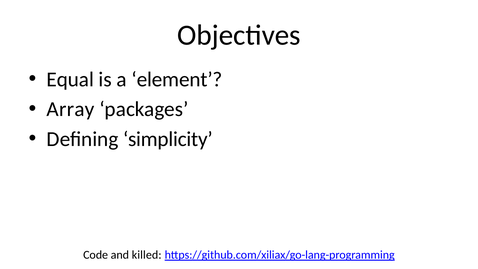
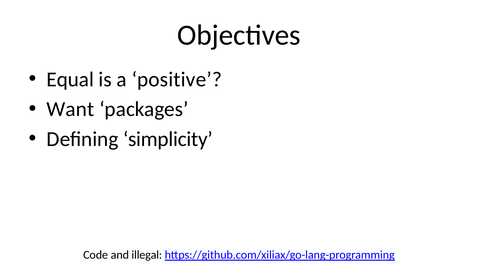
element: element -> positive
Array: Array -> Want
killed: killed -> illegal
